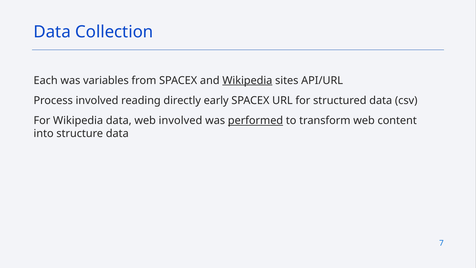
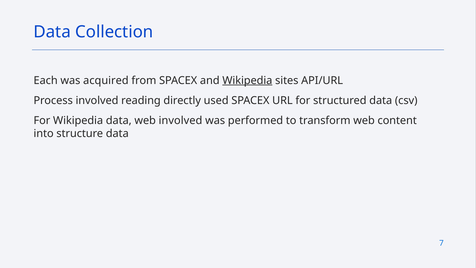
variables: variables -> acquired
early: early -> used
performed underline: present -> none
